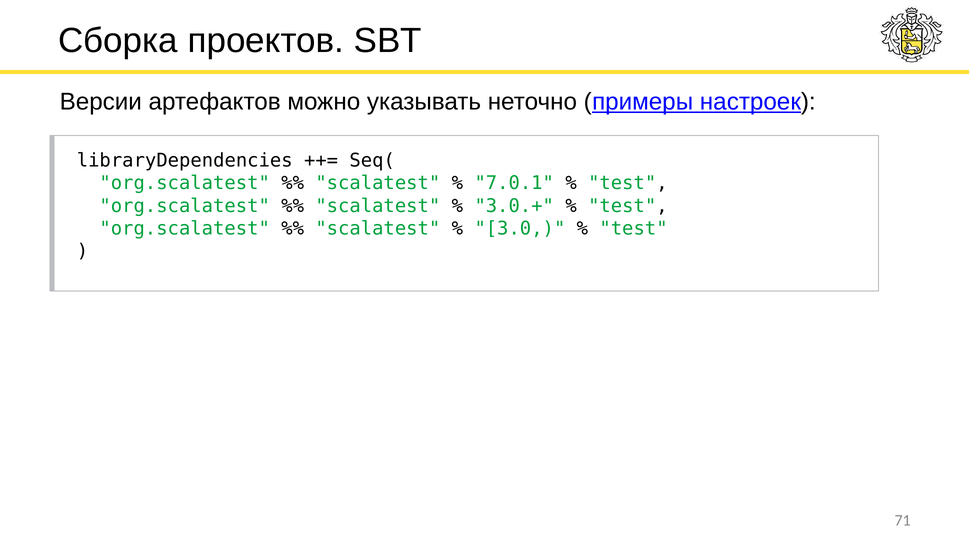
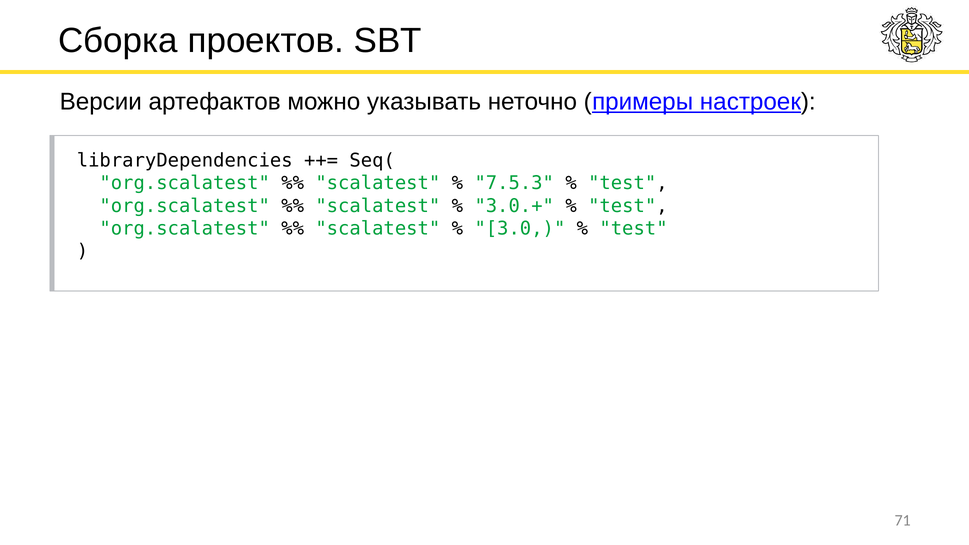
7.0.1: 7.0.1 -> 7.5.3
